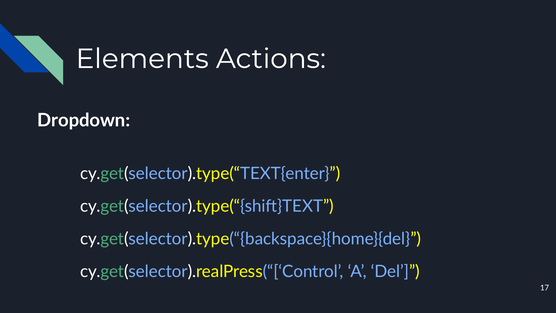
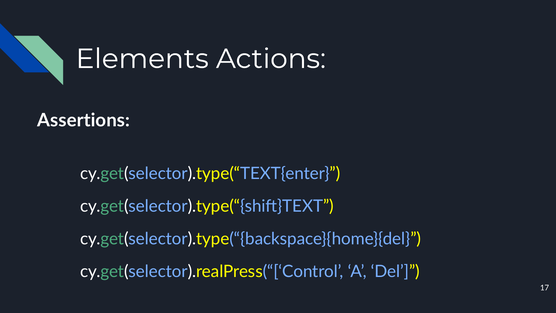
Dropdown: Dropdown -> Assertions
